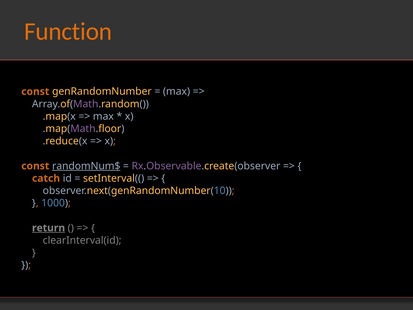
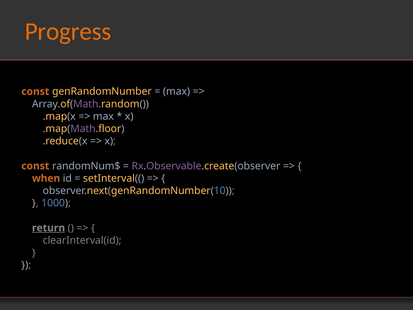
Function: Function -> Progress
randomNum$ underline: present -> none
catch: catch -> when
